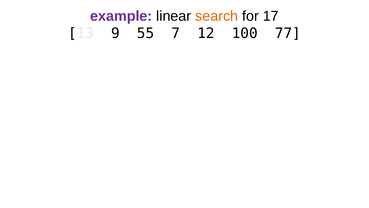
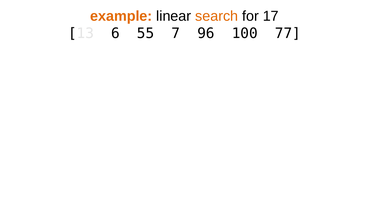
example colour: purple -> orange
9: 9 -> 6
12: 12 -> 96
